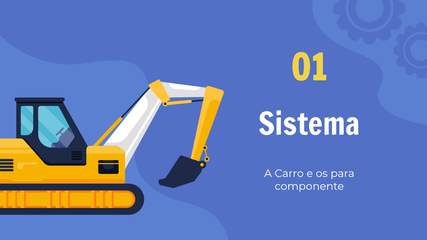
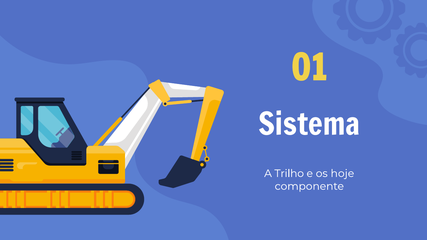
Carro: Carro -> Trilho
para: para -> hoje
